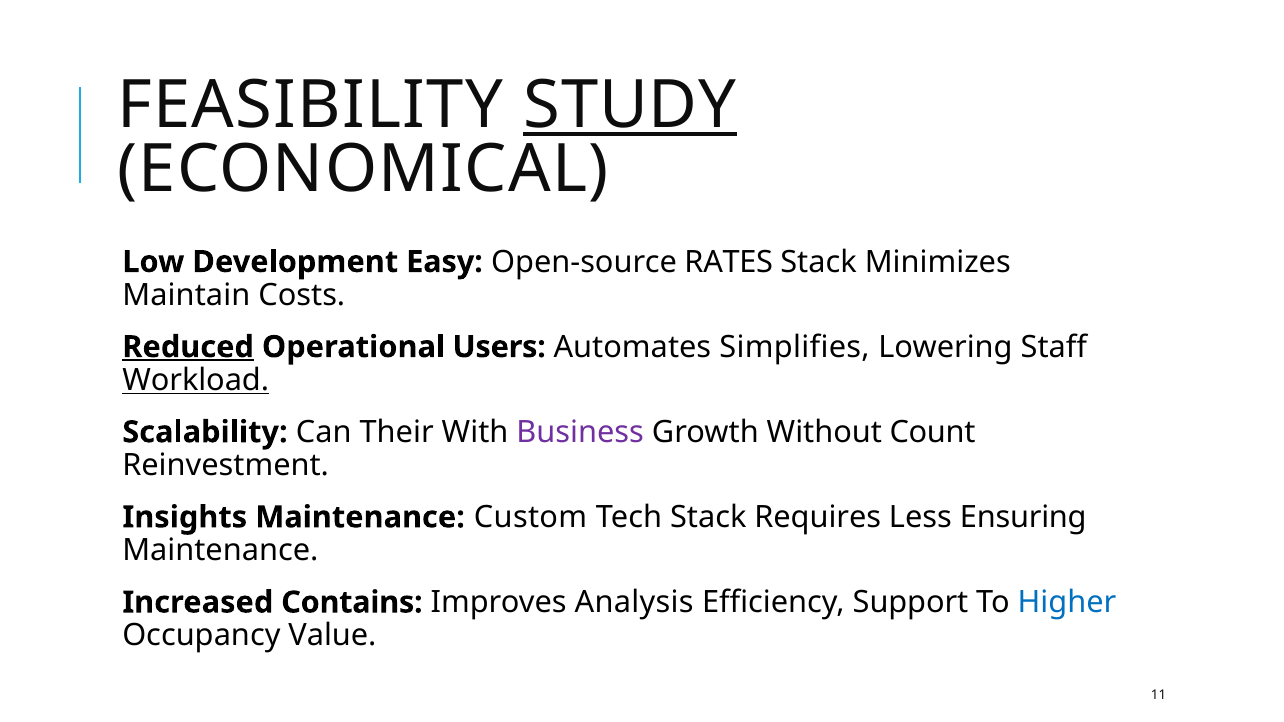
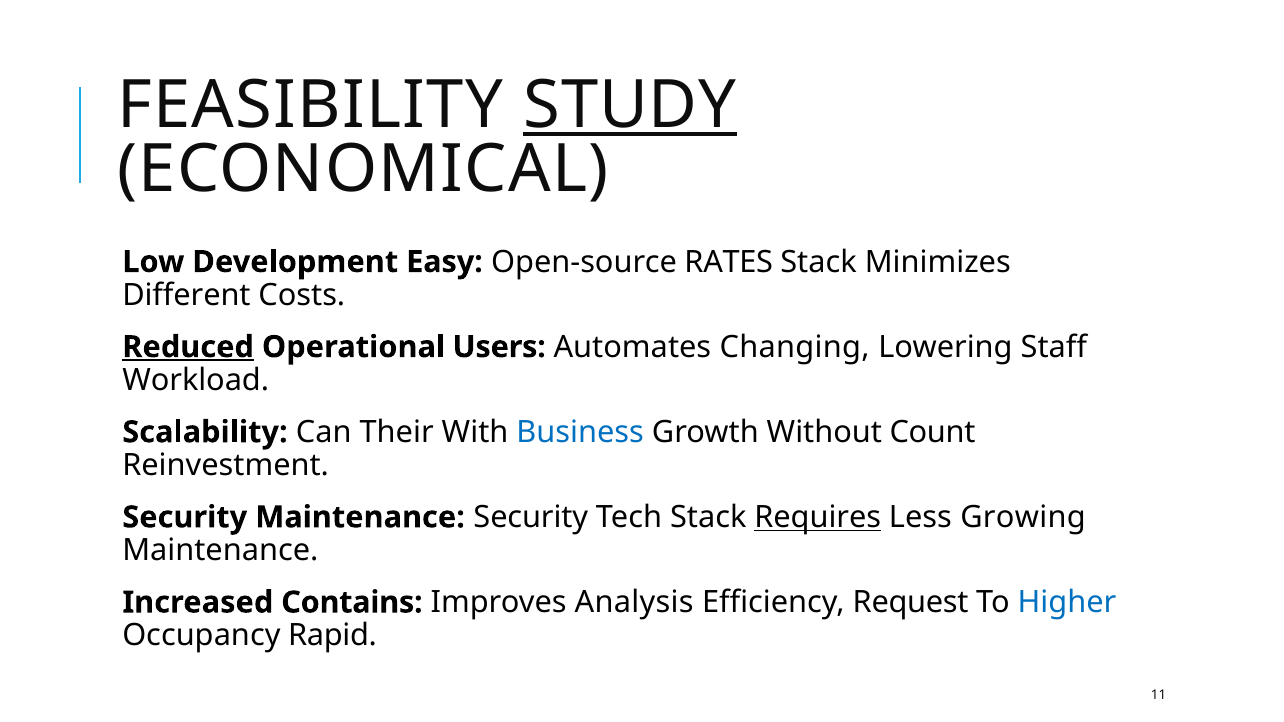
Maintain: Maintain -> Different
Simplifies: Simplifies -> Changing
Workload underline: present -> none
Business colour: purple -> blue
Insights at (185, 517): Insights -> Security
Maintenance Custom: Custom -> Security
Requires underline: none -> present
Ensuring: Ensuring -> Growing
Support: Support -> Request
Value: Value -> Rapid
